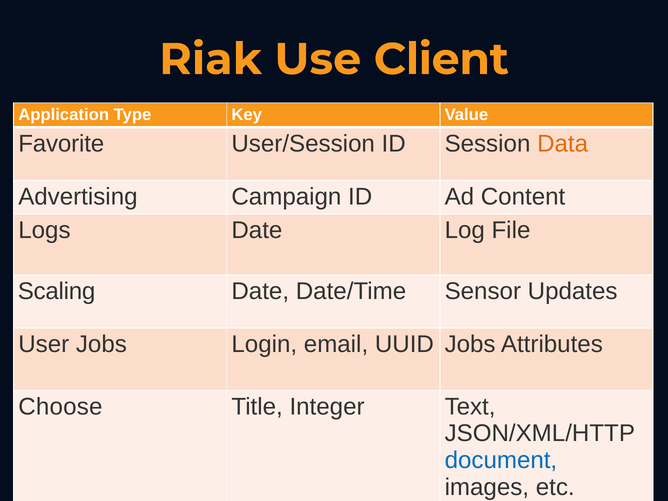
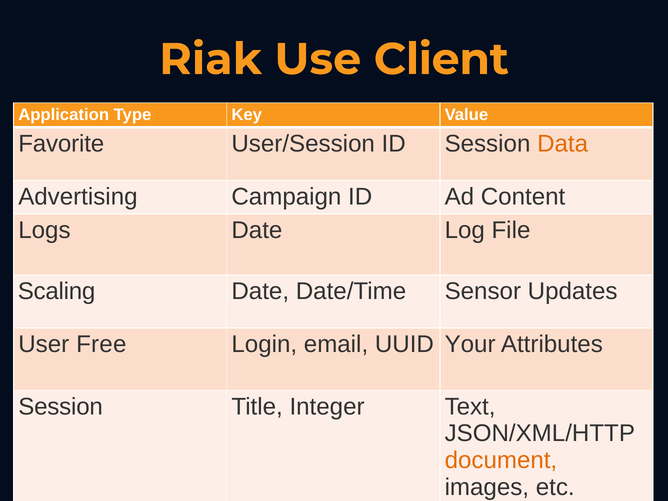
User Jobs: Jobs -> Free
UUID Jobs: Jobs -> Your
Choose at (60, 407): Choose -> Session
document colour: blue -> orange
